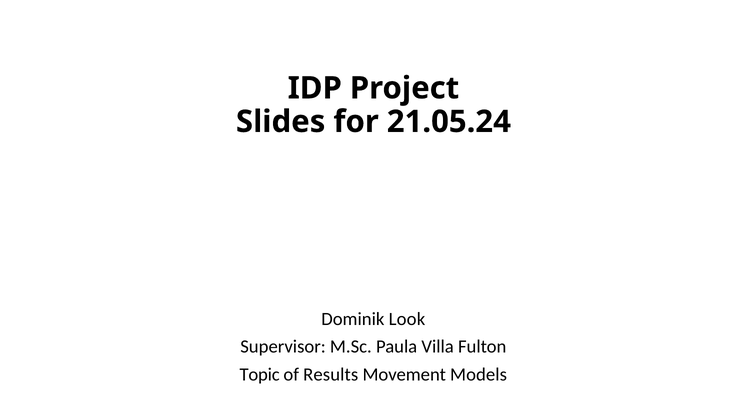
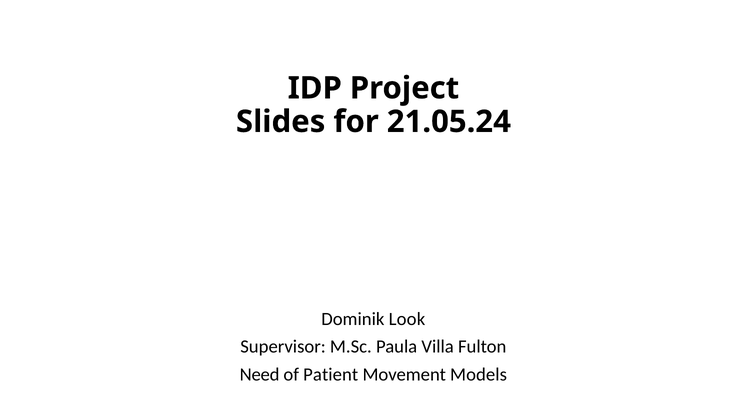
Topic: Topic -> Need
Results: Results -> Patient
